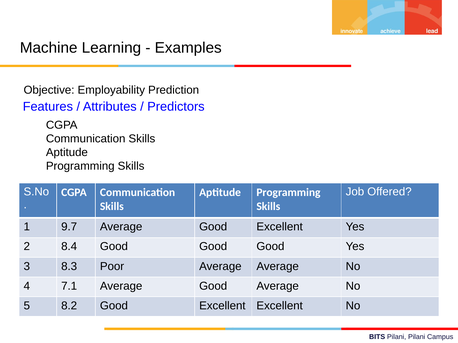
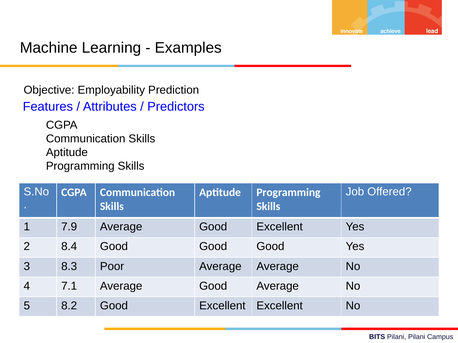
9.7: 9.7 -> 7.9
